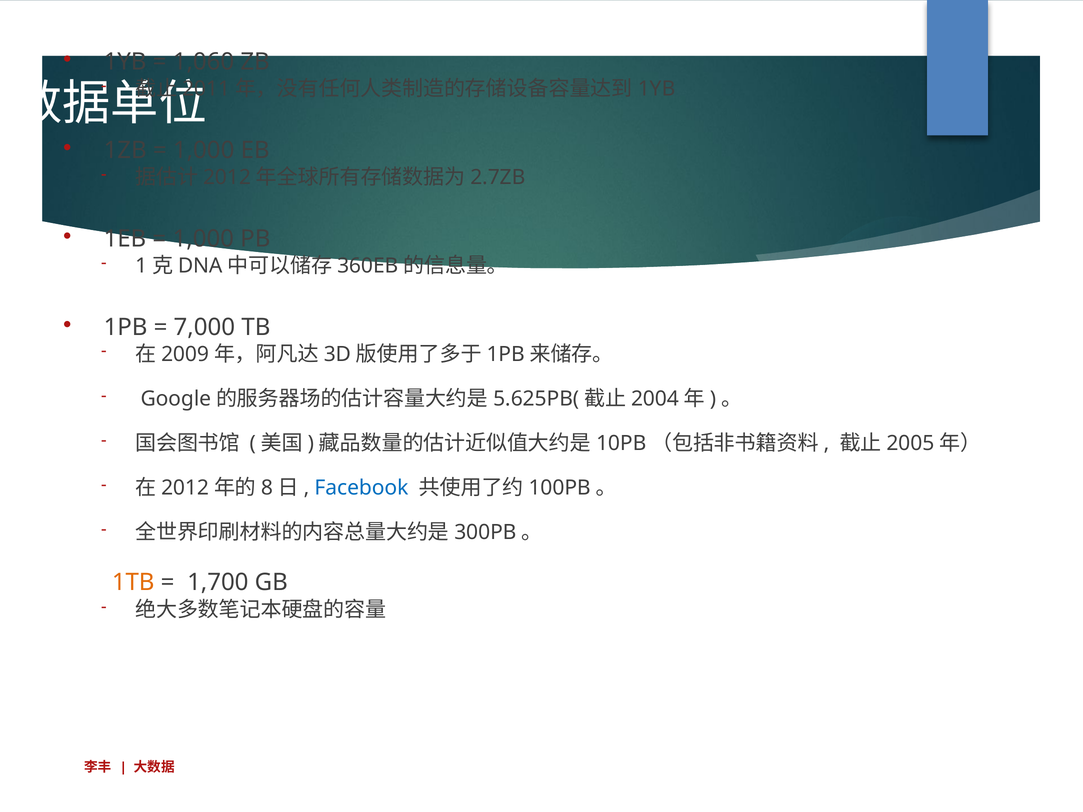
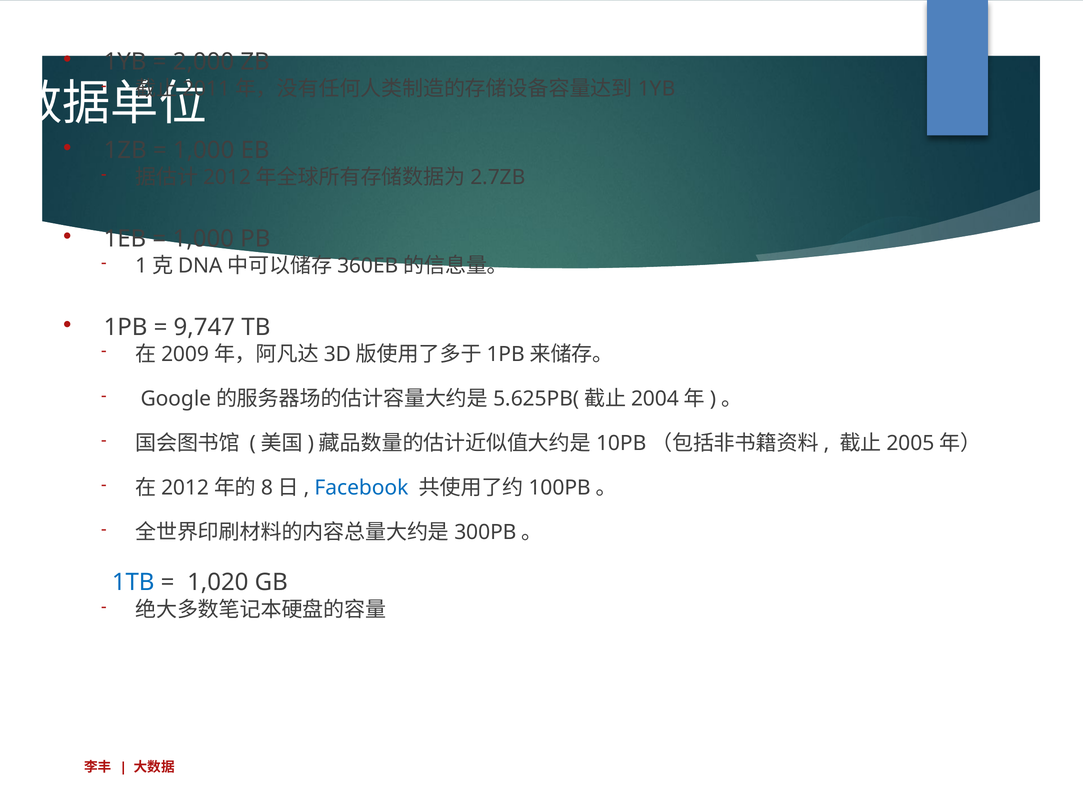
1,060: 1,060 -> 2,000
7,000: 7,000 -> 9,747
1TB colour: orange -> blue
1,700: 1,700 -> 1,020
